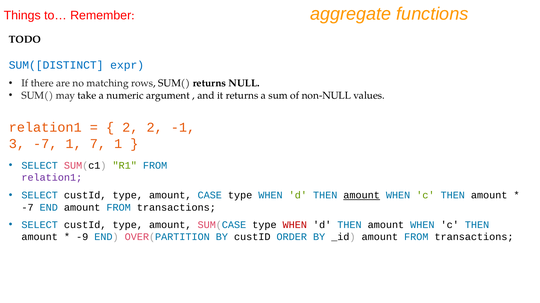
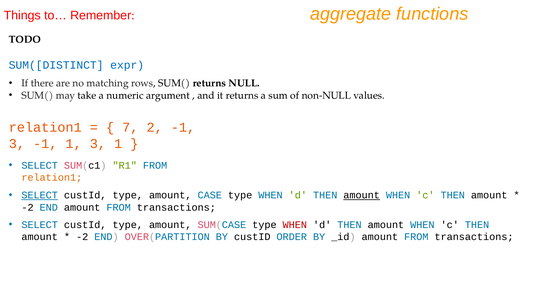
2 at (130, 128): 2 -> 7
3 -7: -7 -> -1
1 7: 7 -> 3
relation1 at (52, 178) colour: purple -> orange
SELECT at (40, 196) underline: none -> present
-7 at (28, 208): -7 -> -2
-9 at (82, 238): -9 -> -2
